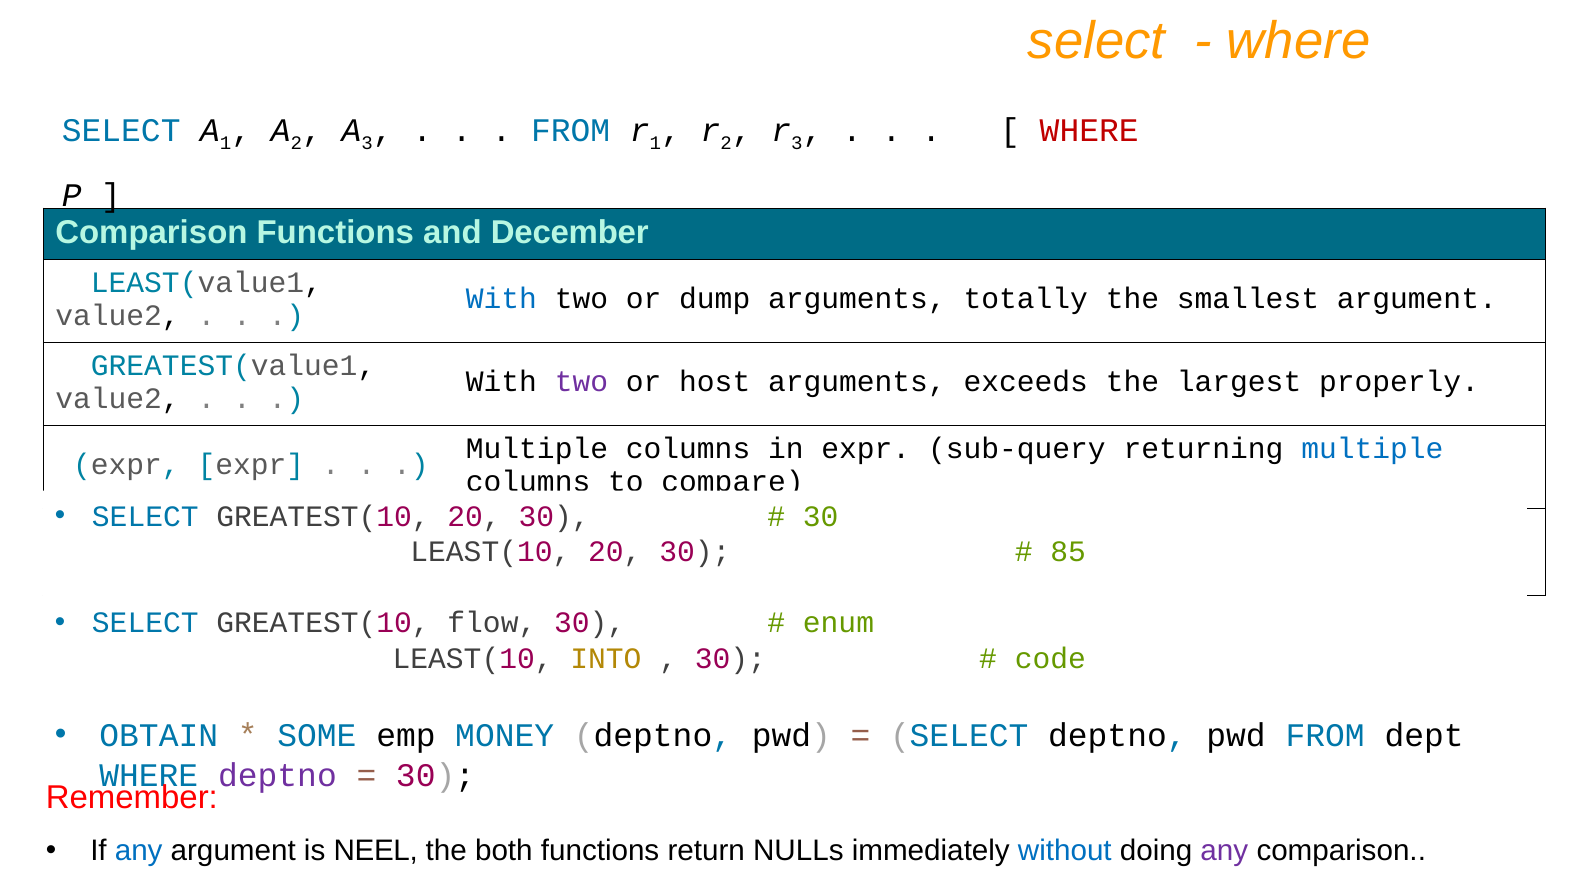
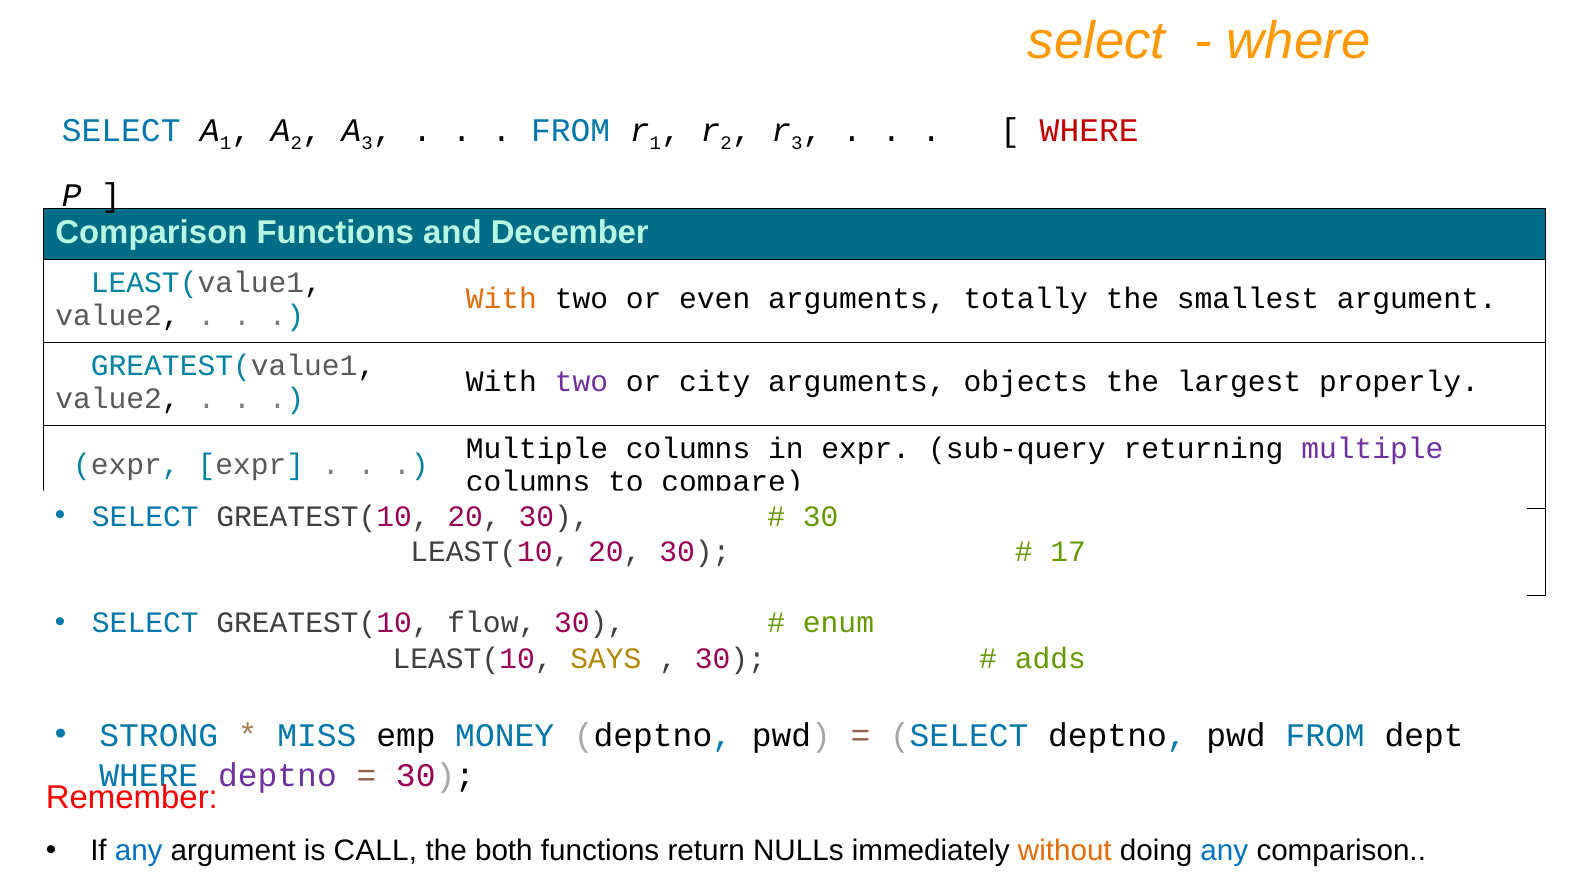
With at (501, 299) colour: blue -> orange
dump: dump -> even
host: host -> city
exceeds: exceeds -> objects
multiple at (1372, 448) colour: blue -> purple
85: 85 -> 17
INTO: INTO -> SAYS
code: code -> adds
OBTAIN: OBTAIN -> STRONG
SOME: SOME -> MISS
NEEL: NEEL -> CALL
without colour: blue -> orange
any at (1224, 851) colour: purple -> blue
